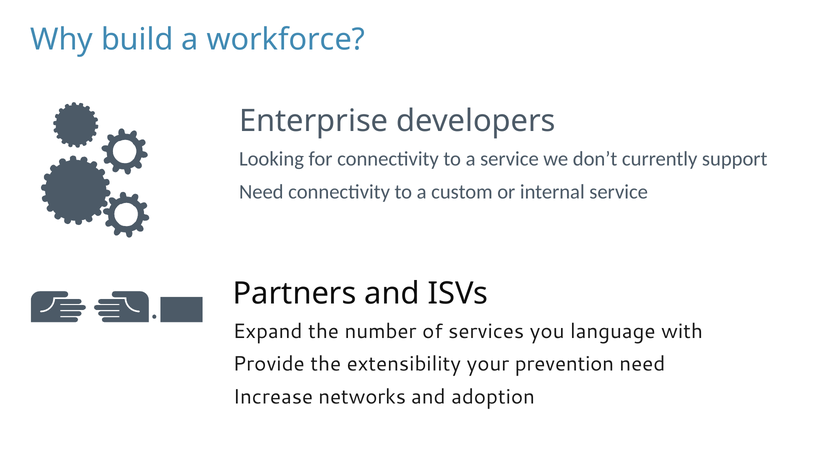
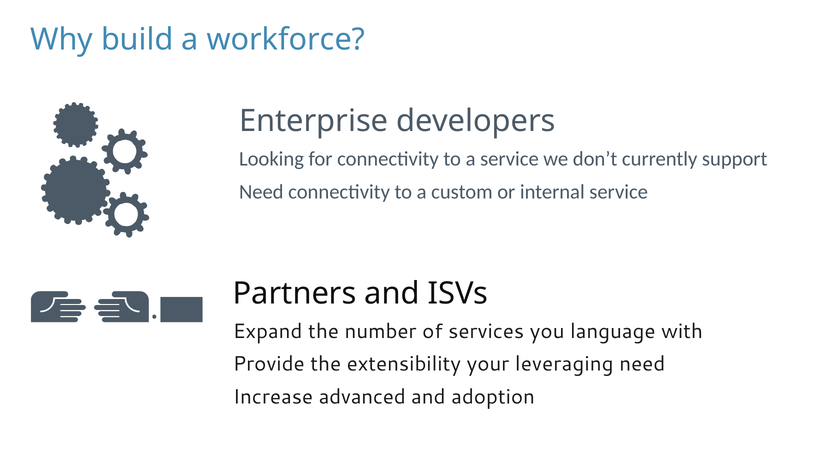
prevention: prevention -> leveraging
networks: networks -> advanced
